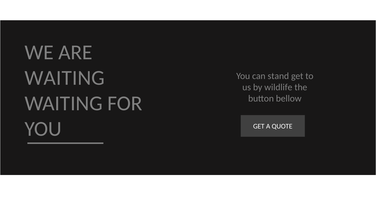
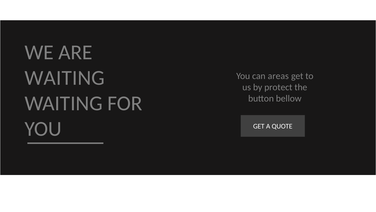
stand: stand -> areas
wildlife: wildlife -> protect
